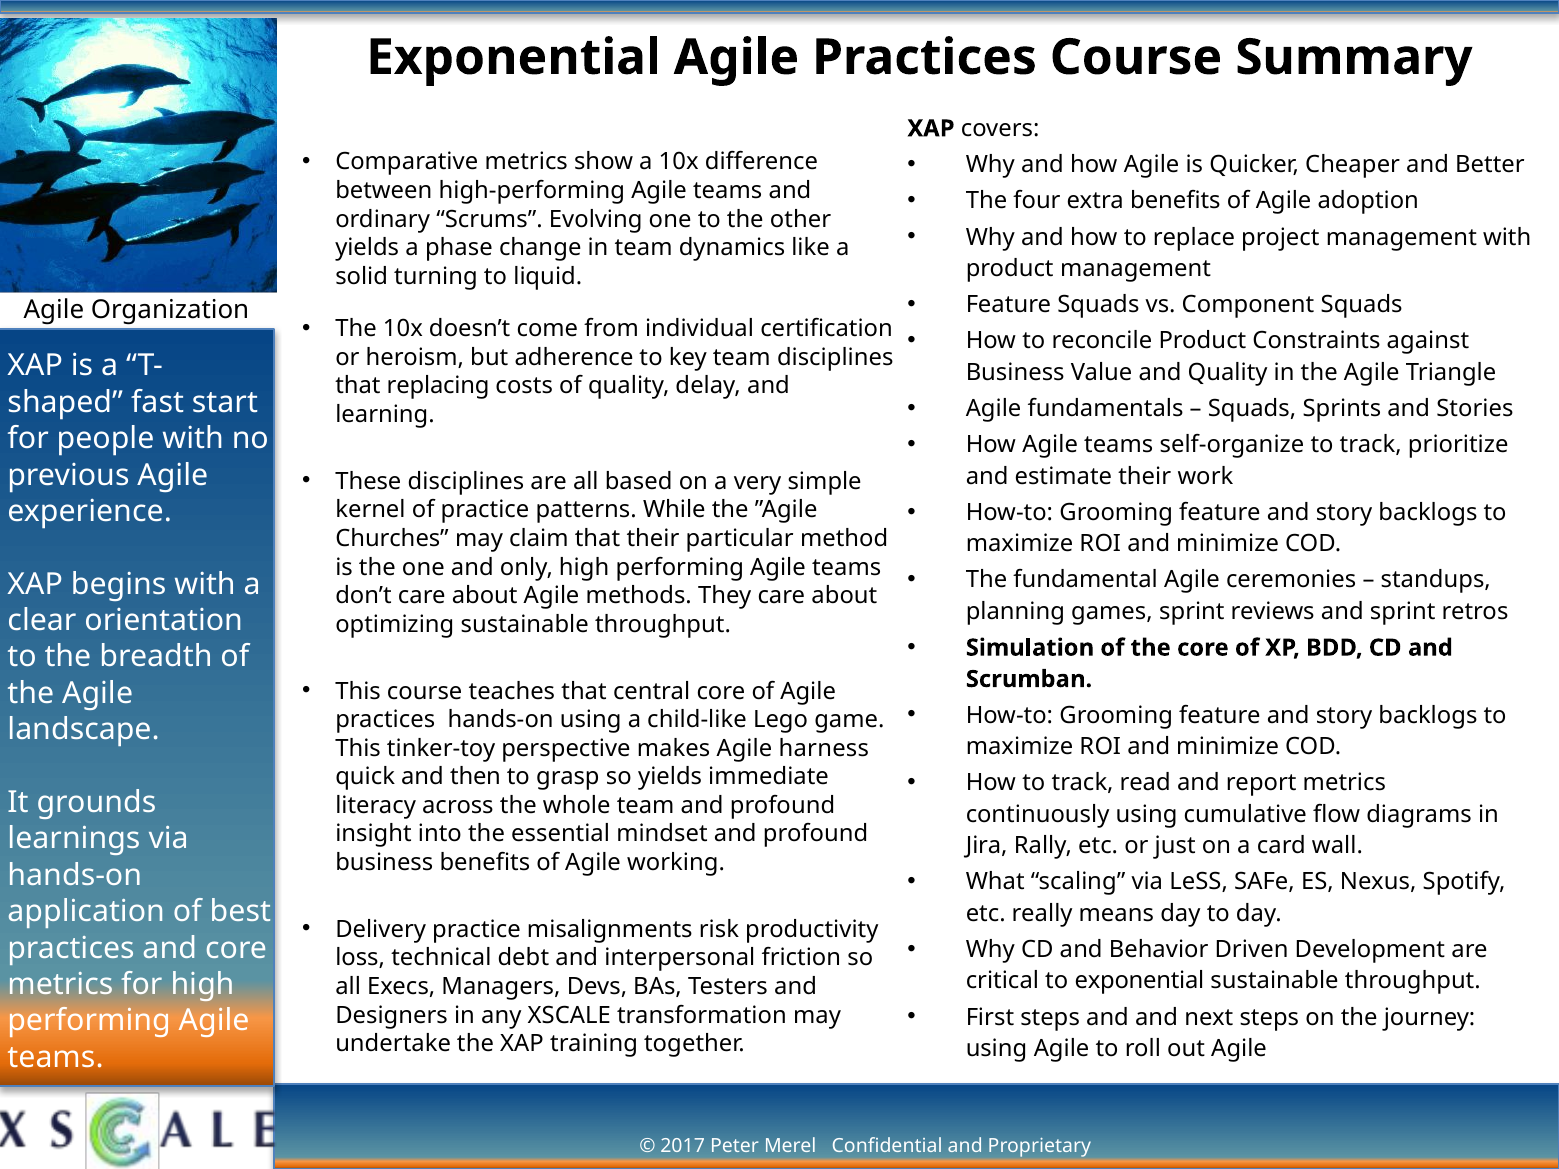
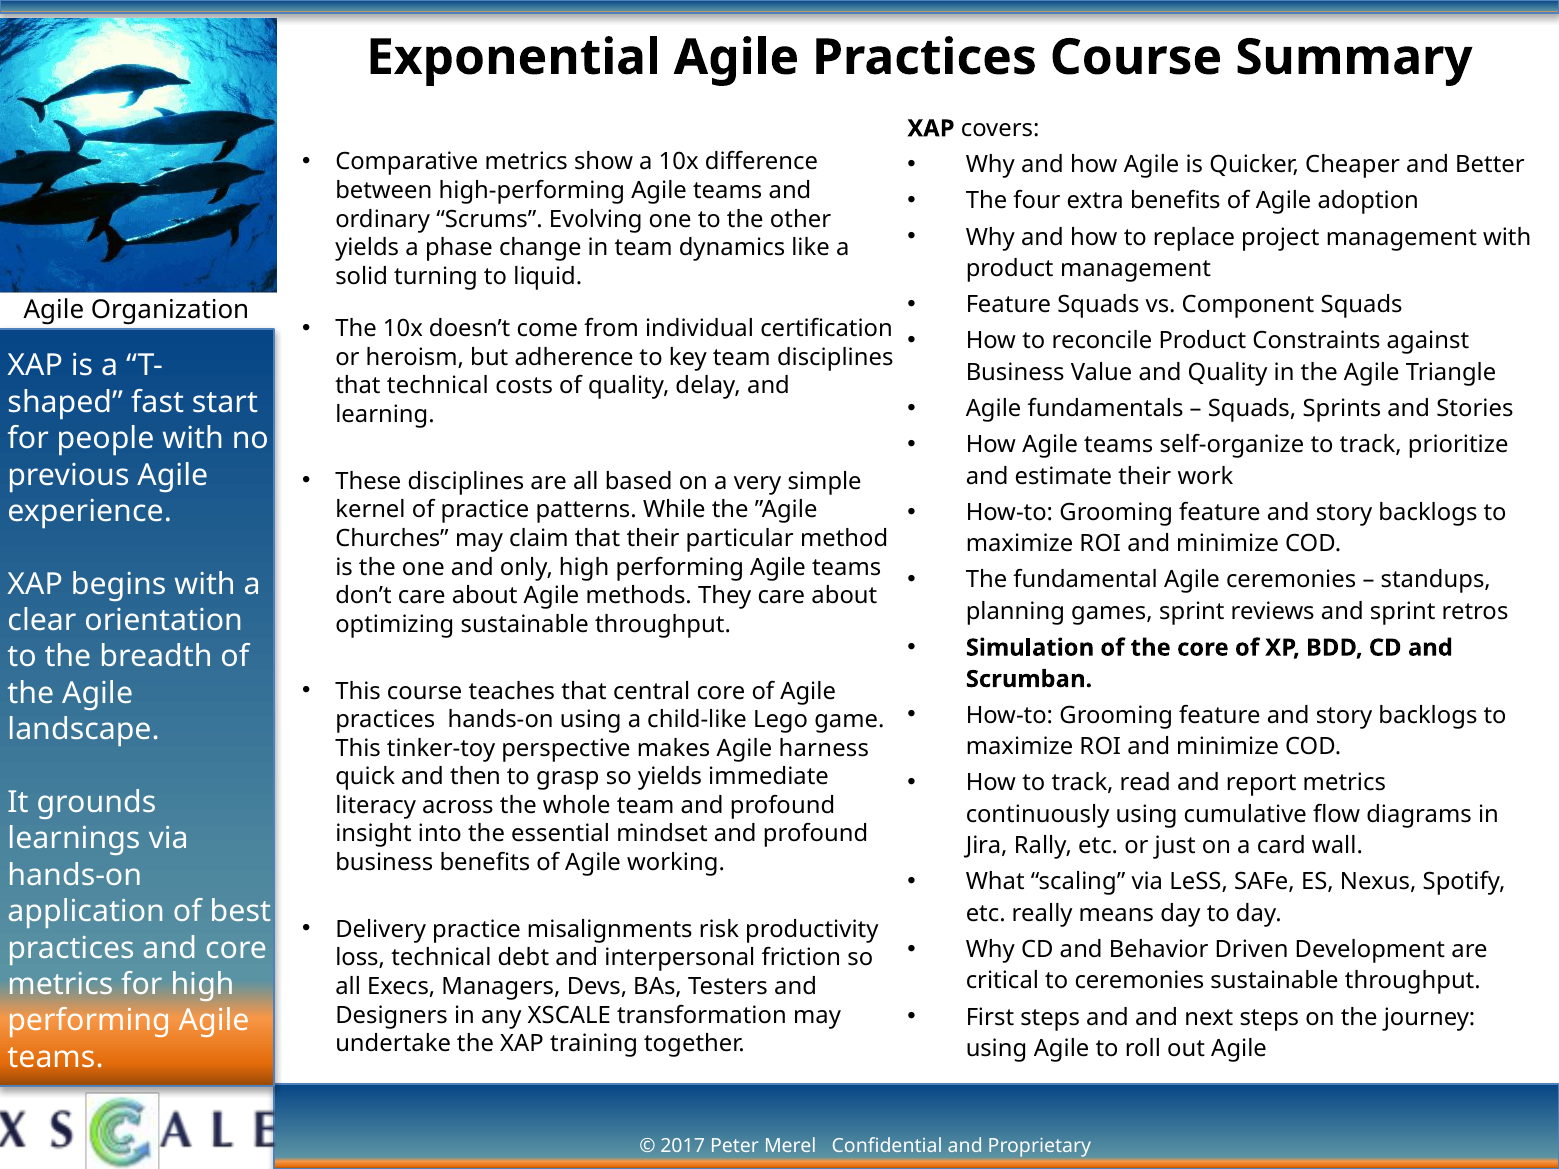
that replacing: replacing -> technical
to exponential: exponential -> ceremonies
